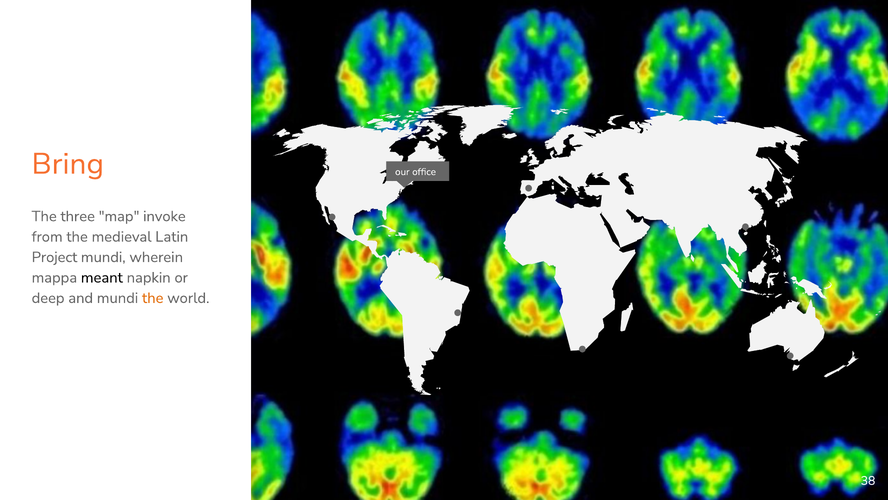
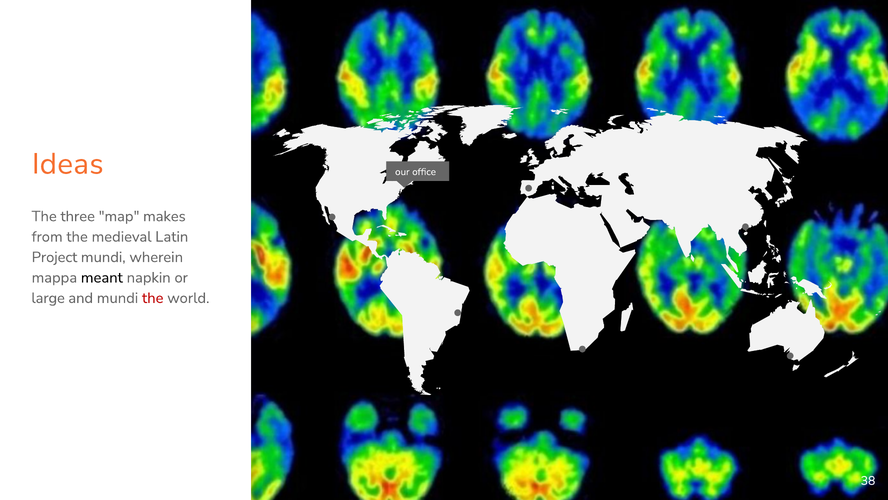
Bring: Bring -> Ideas
invoke: invoke -> makes
deep: deep -> large
the at (153, 298) colour: orange -> red
